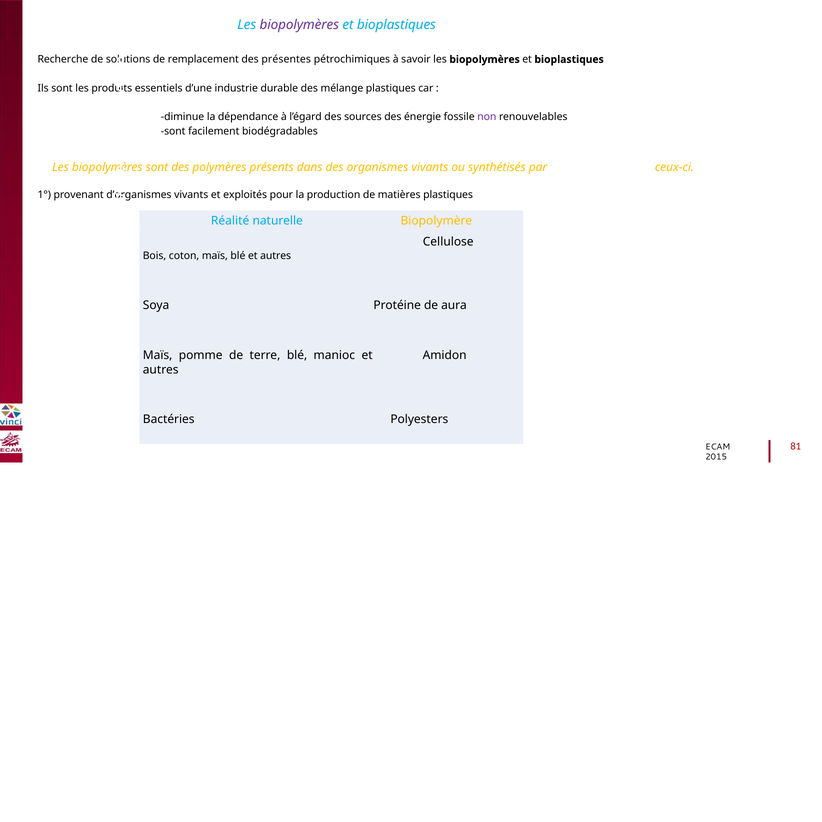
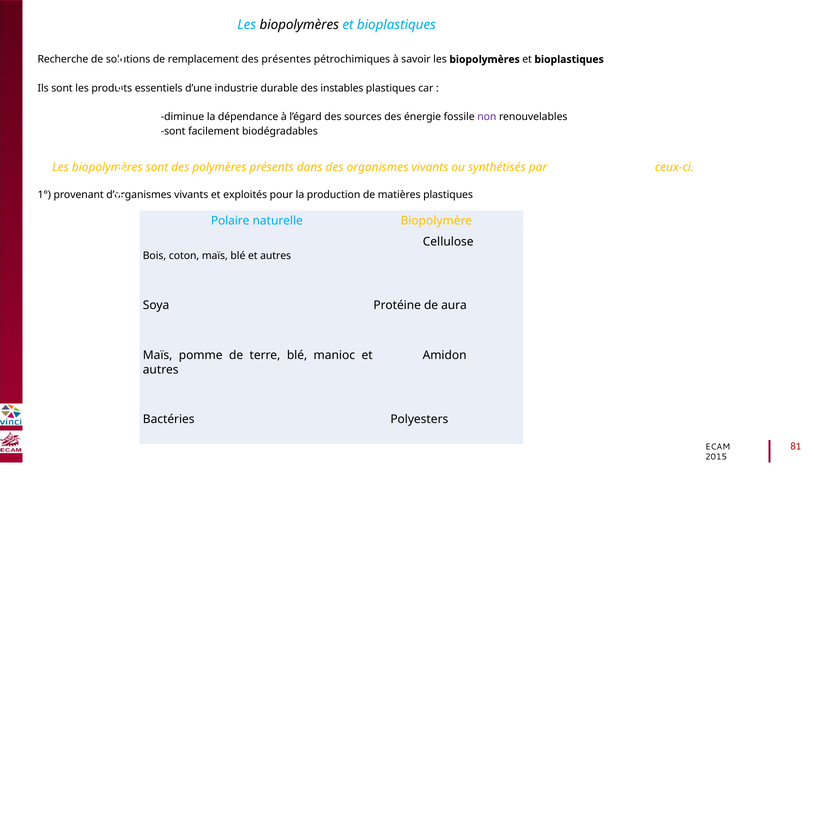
biopolymères at (299, 25) colour: purple -> black
mélange: mélange -> instables
Réalité: Réalité -> Polaire
